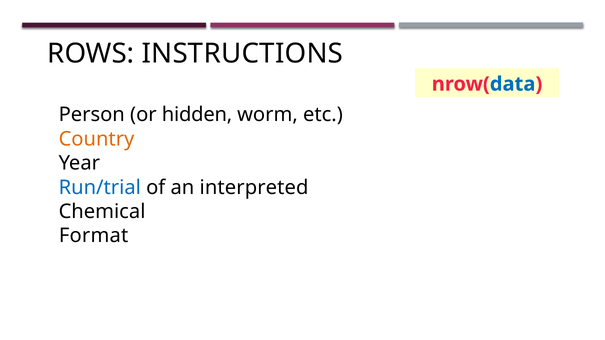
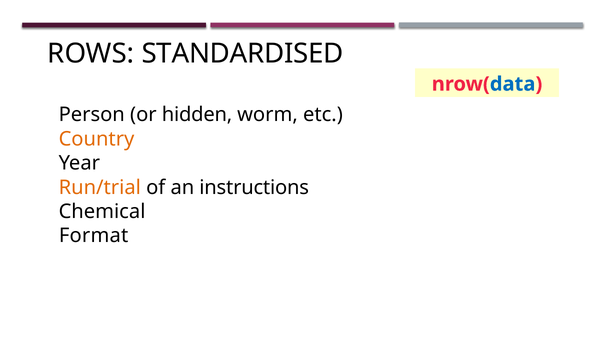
INSTRUCTIONS: INSTRUCTIONS -> STANDARDISED
Run/trial colour: blue -> orange
interpreted: interpreted -> instructions
